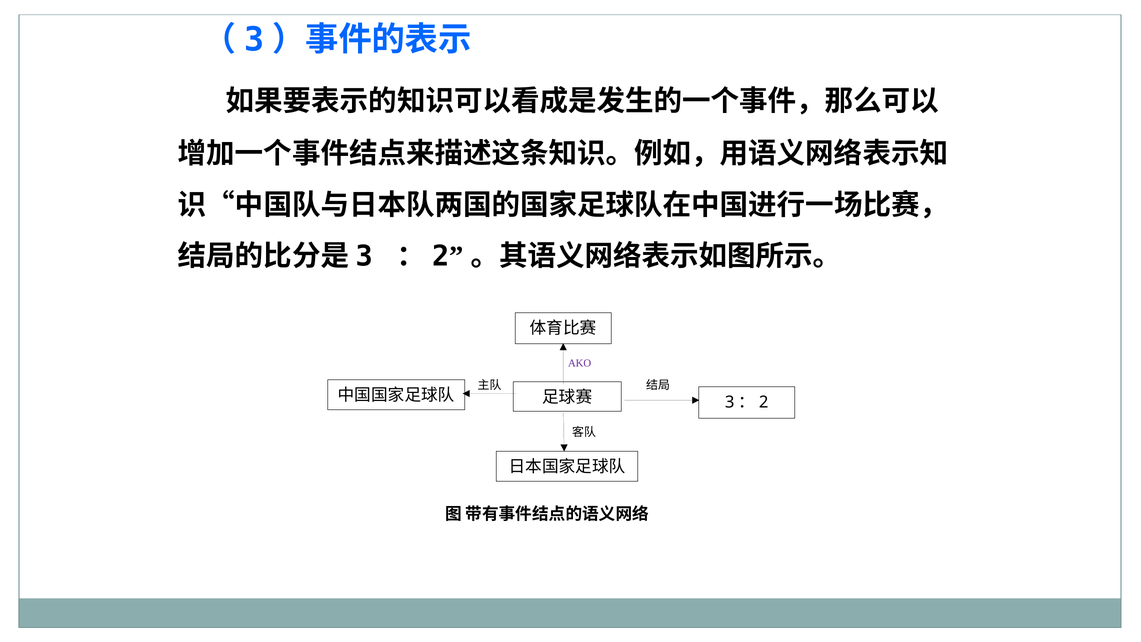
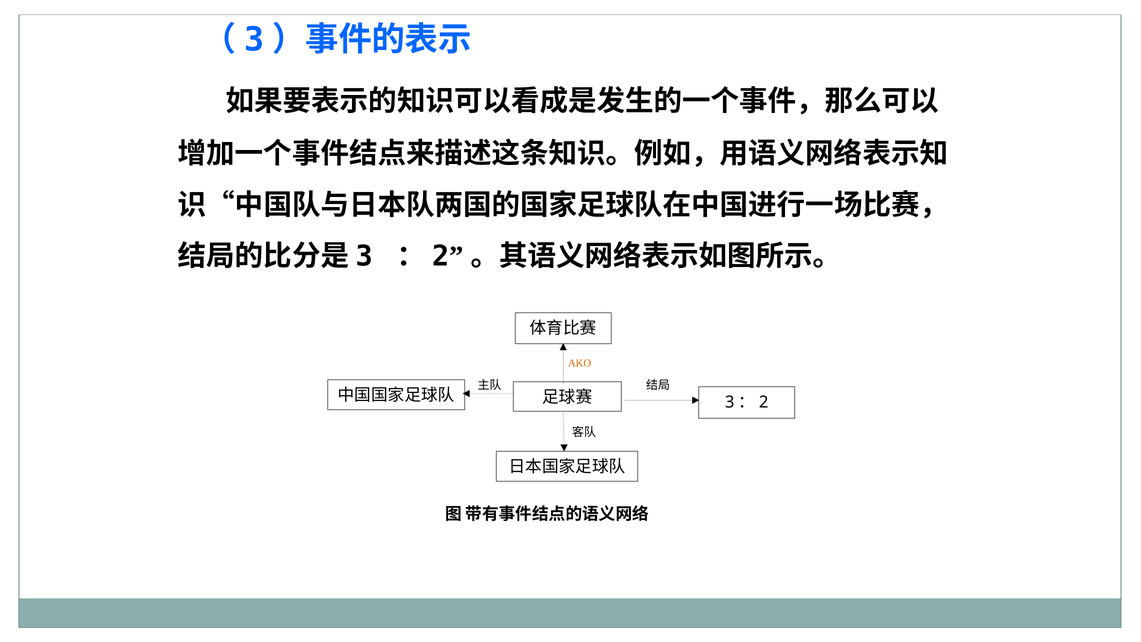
AKO colour: purple -> orange
